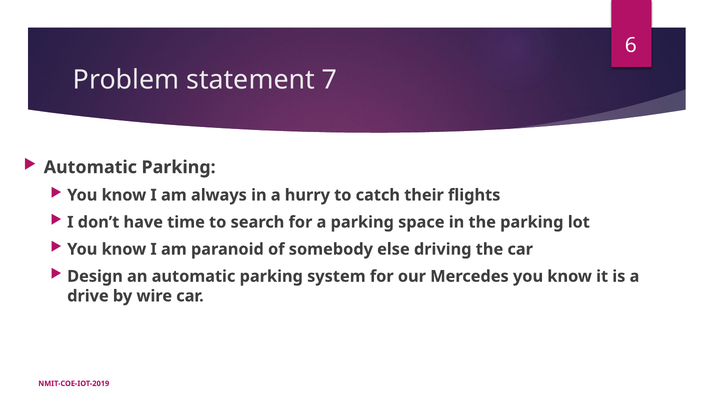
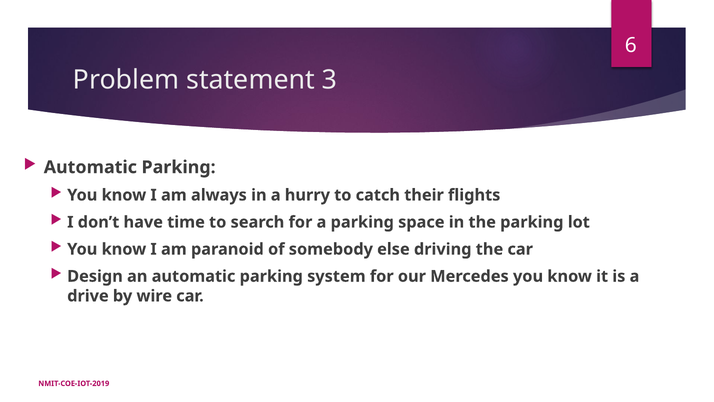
7: 7 -> 3
